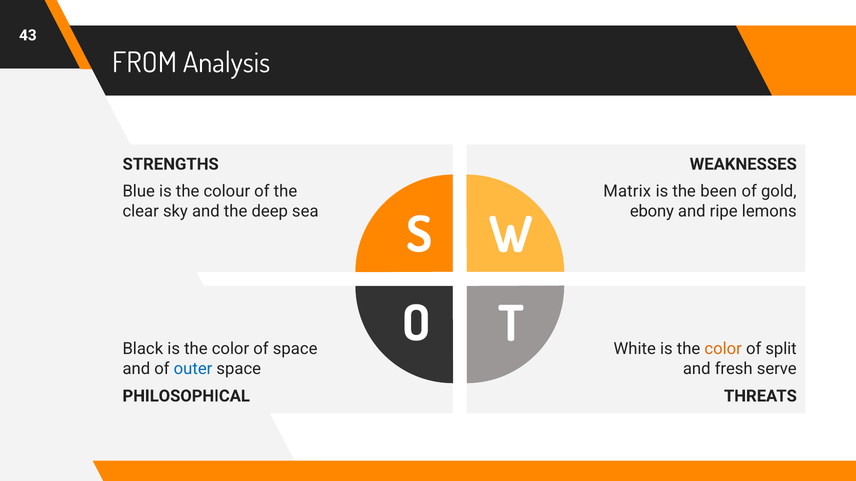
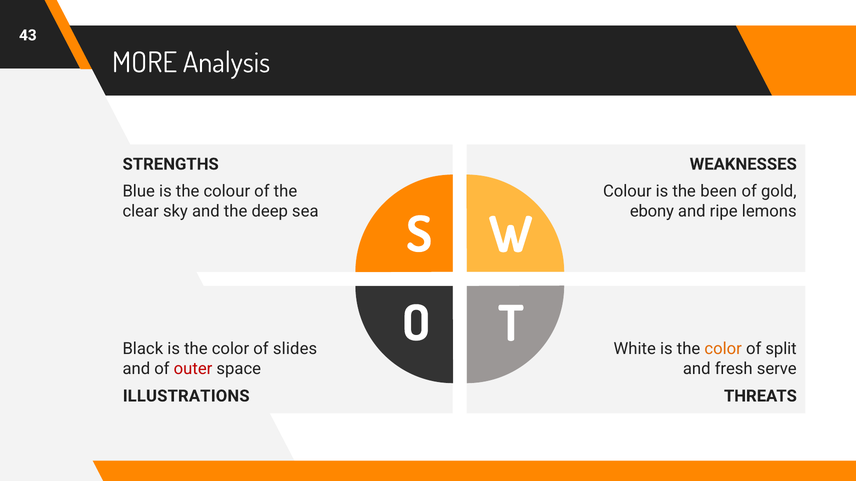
FROM: FROM -> MORE
Matrix at (627, 191): Matrix -> Colour
of space: space -> slides
outer colour: blue -> red
PHILOSOPHICAL: PHILOSOPHICAL -> ILLUSTRATIONS
